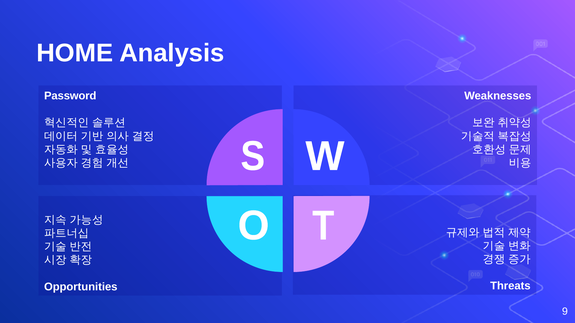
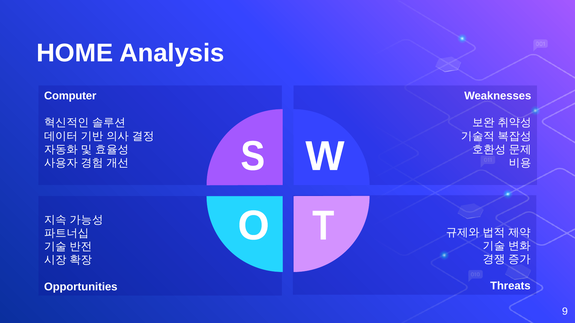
Password: Password -> Computer
